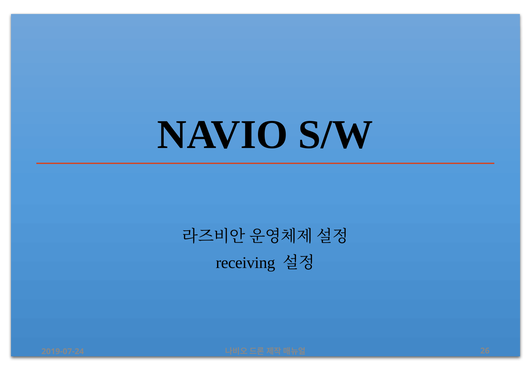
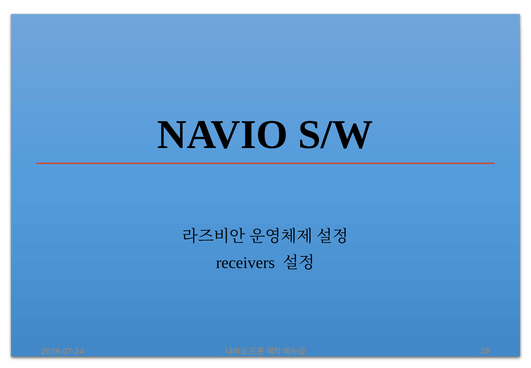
receiving: receiving -> receivers
